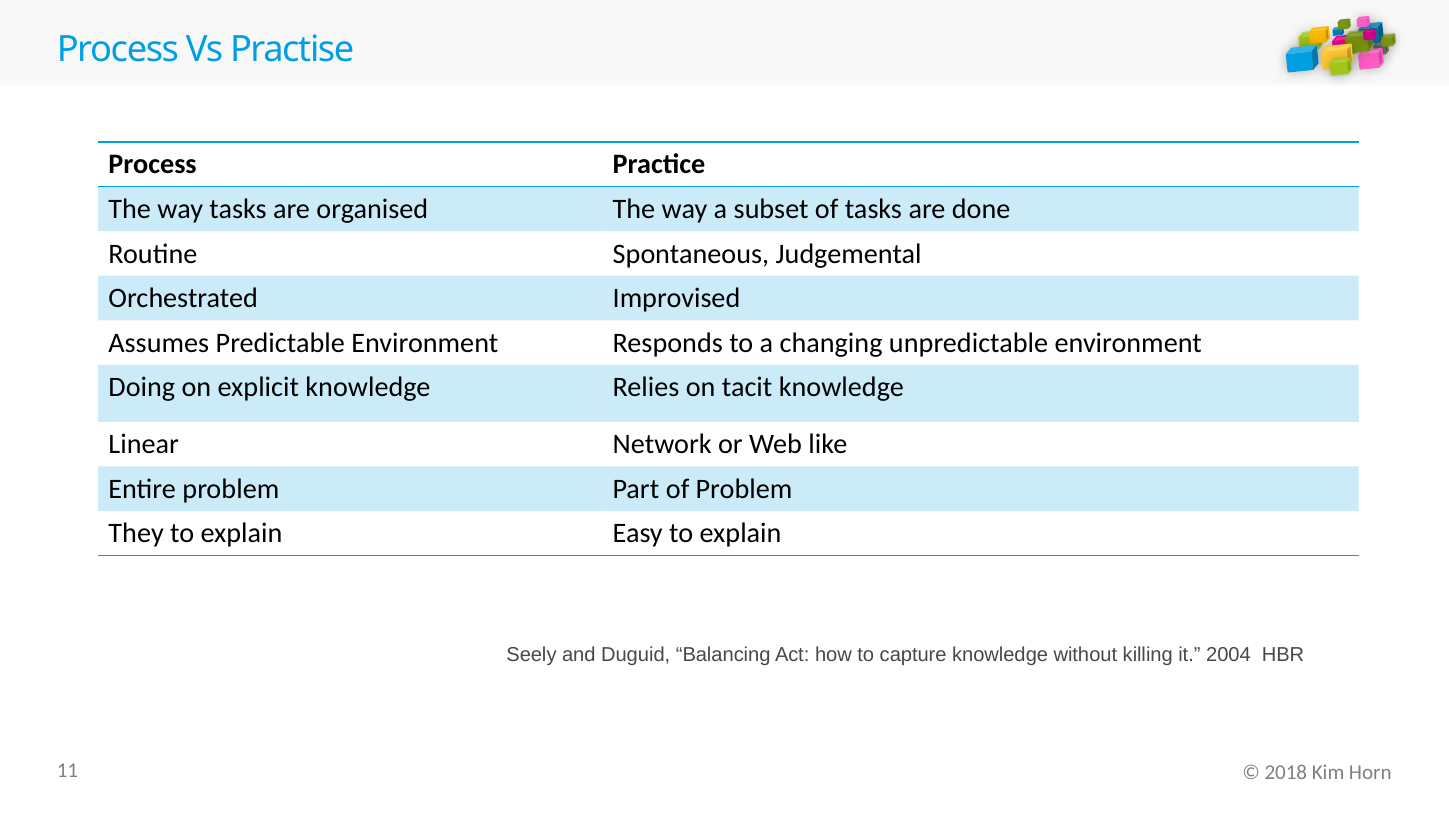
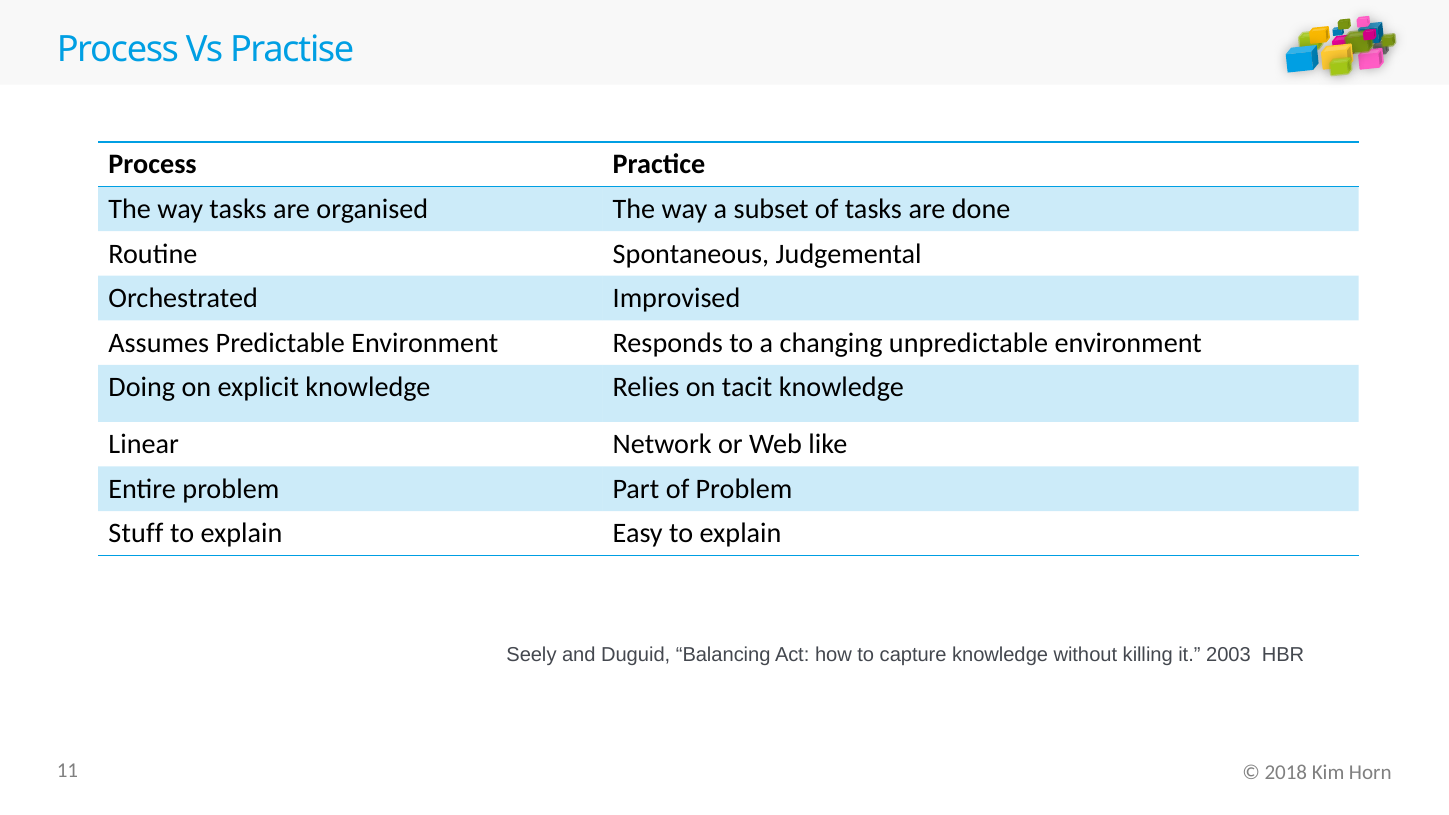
They: They -> Stuff
2004: 2004 -> 2003
